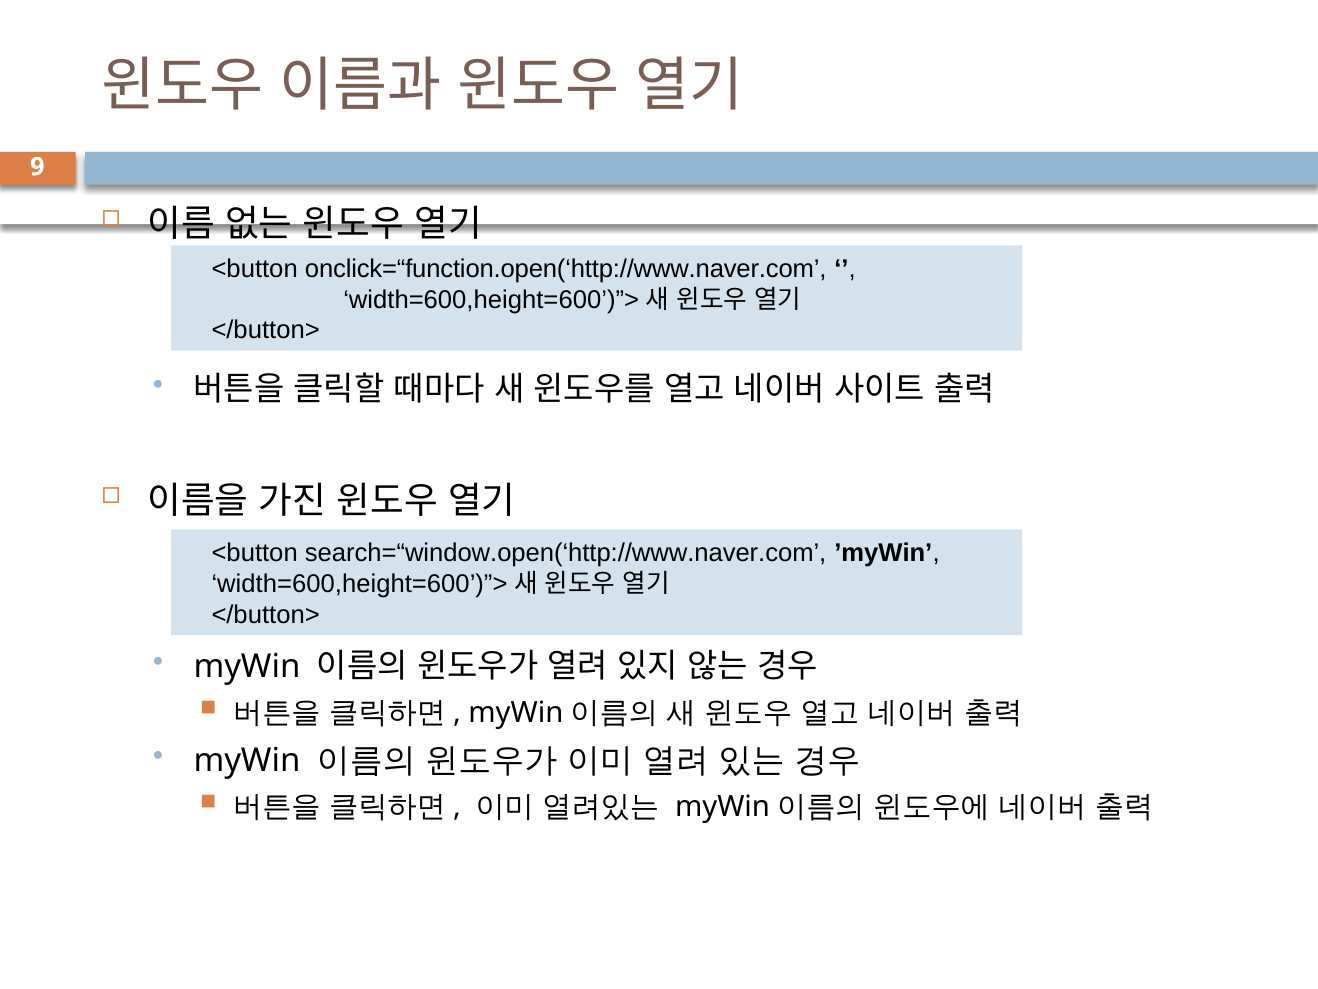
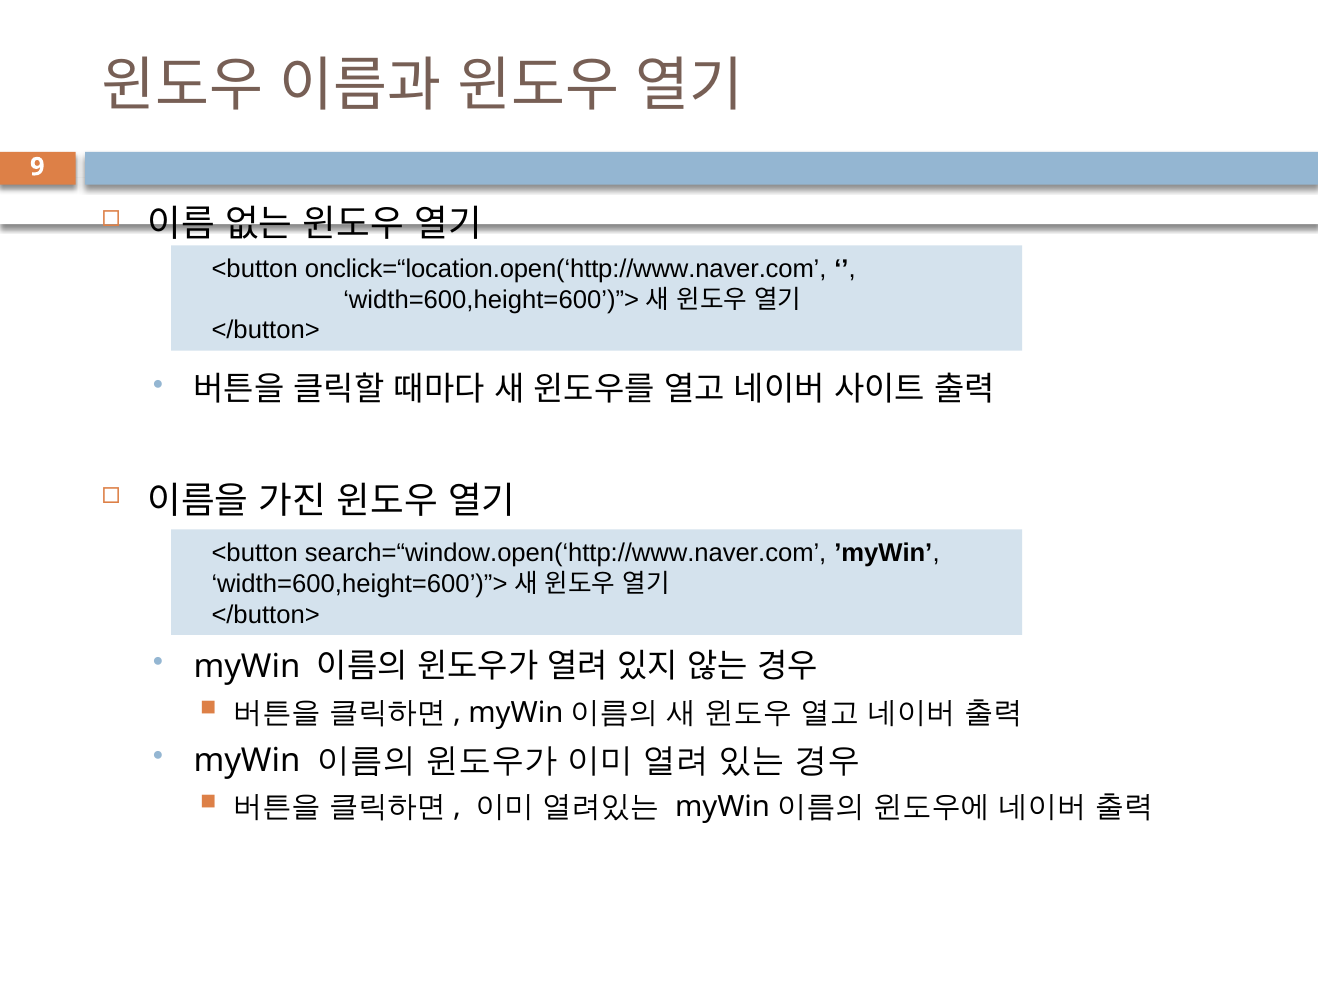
onclick=“function.open(‘http://www.naver.com: onclick=“function.open(‘http://www.naver.com -> onclick=“location.open(‘http://www.naver.com
